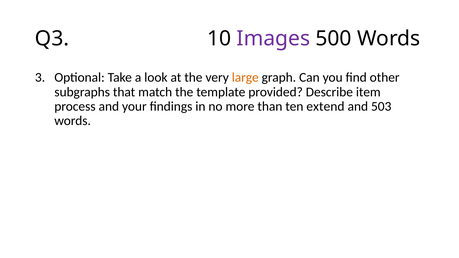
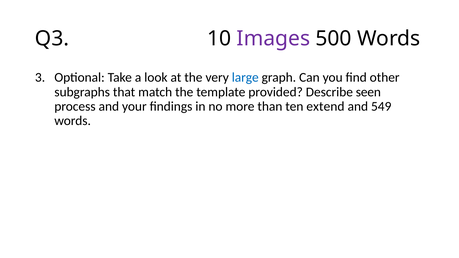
large colour: orange -> blue
item: item -> seen
503: 503 -> 549
